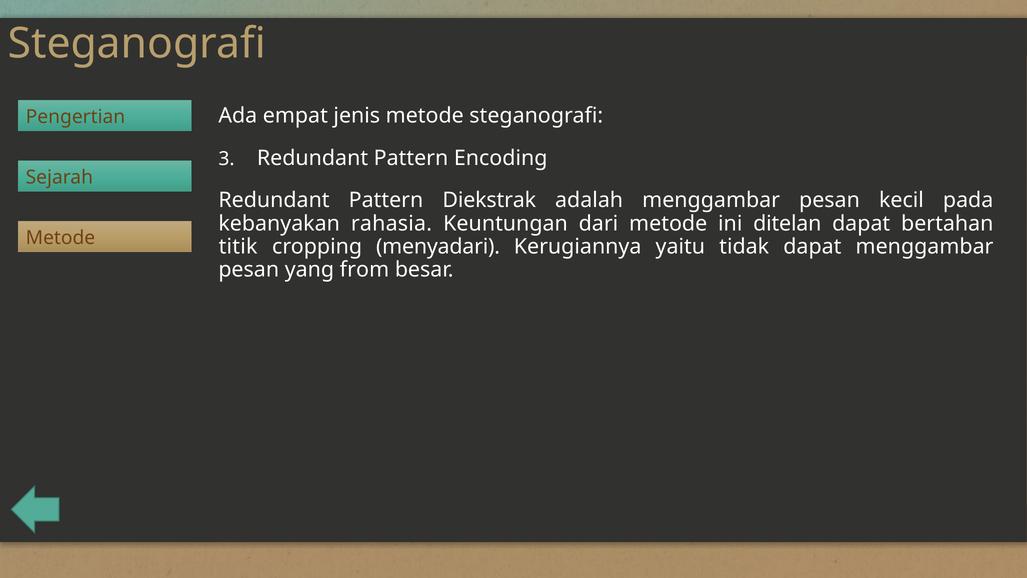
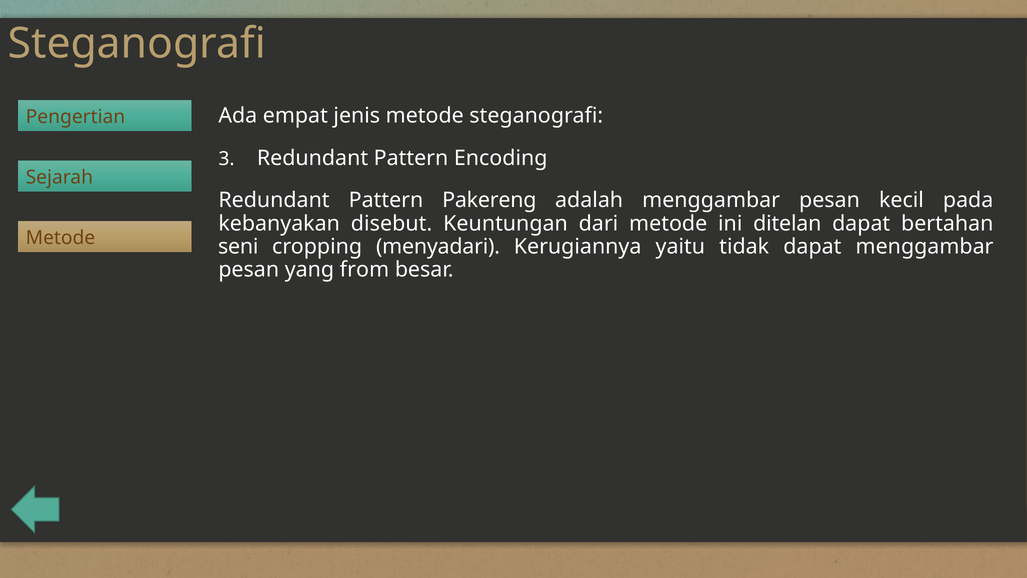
Diekstrak: Diekstrak -> Pakereng
rahasia: rahasia -> disebut
titik: titik -> seni
